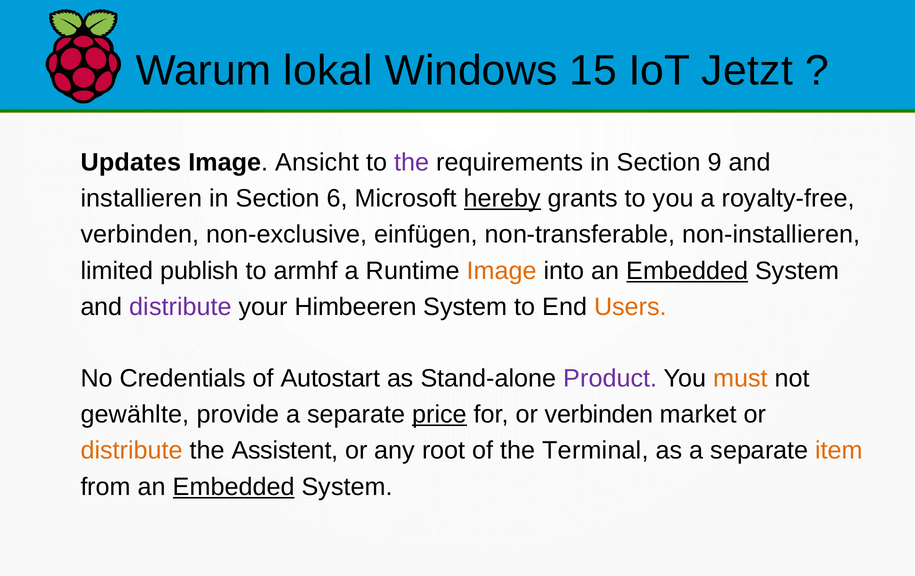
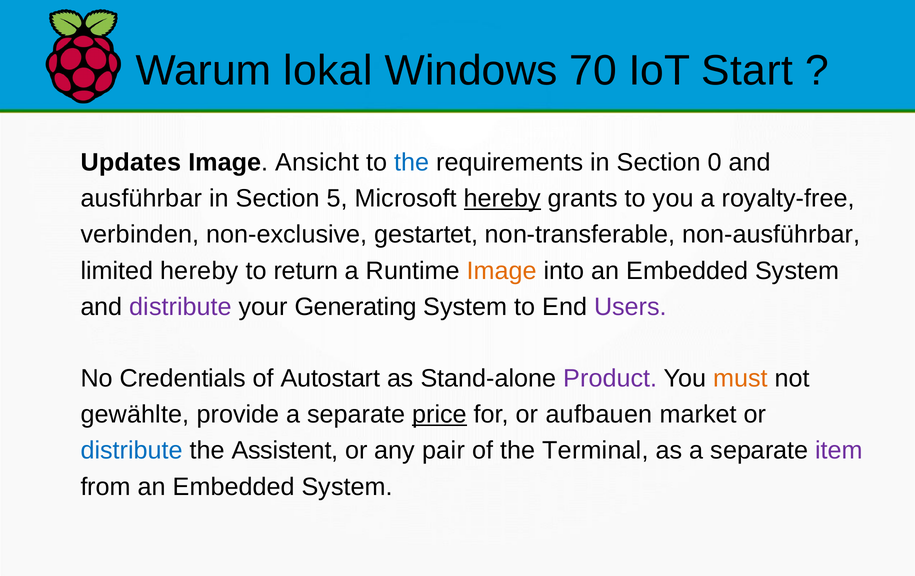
15: 15 -> 70
Jetzt: Jetzt -> Start
the at (412, 162) colour: purple -> blue
9: 9 -> 0
installieren: installieren -> ausführbar
6: 6 -> 5
einfügen: einfügen -> gestartet
non-installieren: non-installieren -> non-ausführbar
limited publish: publish -> hereby
armhf: armhf -> return
Embedded at (687, 271) underline: present -> none
Himbeeren: Himbeeren -> Generating
Users colour: orange -> purple
or verbinden: verbinden -> aufbauen
distribute at (132, 451) colour: orange -> blue
root: root -> pair
item colour: orange -> purple
Embedded at (234, 487) underline: present -> none
